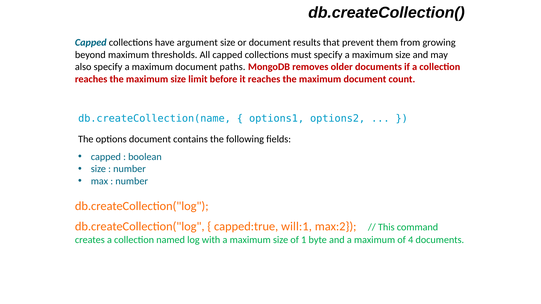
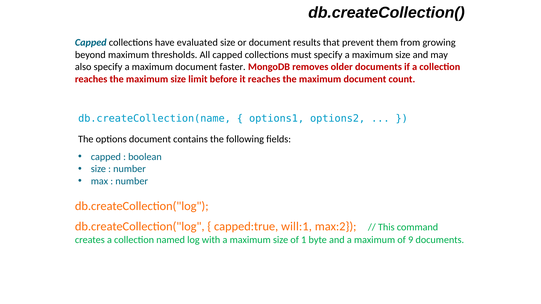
argument: argument -> evaluated
paths: paths -> faster
4: 4 -> 9
